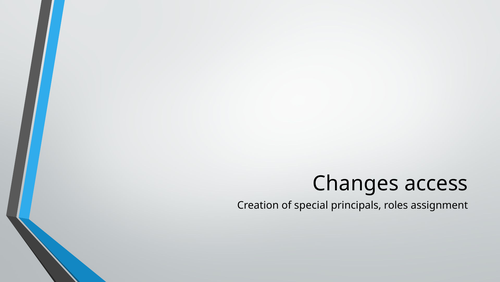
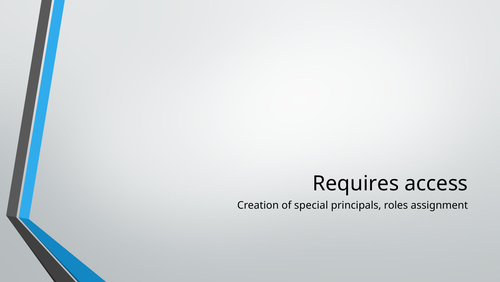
Changes: Changes -> Requires
